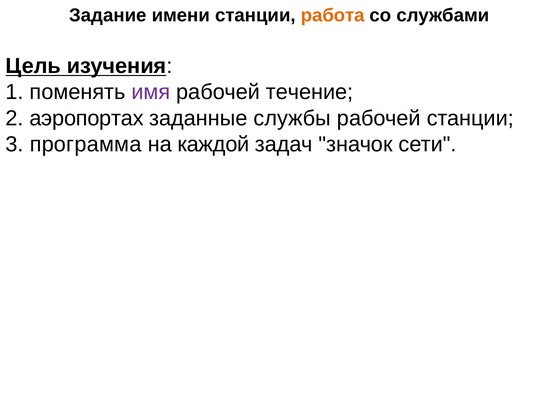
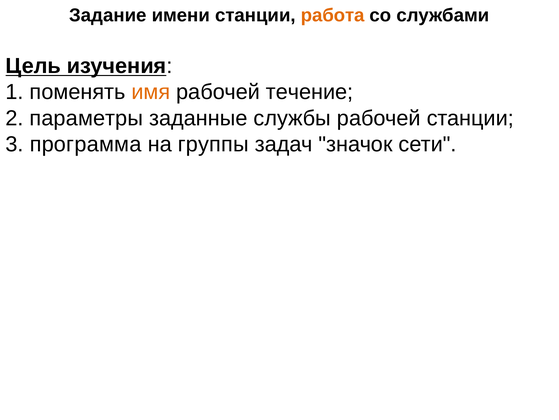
имя colour: purple -> orange
аэропортах: аэропортах -> параметры
каждой: каждой -> группы
